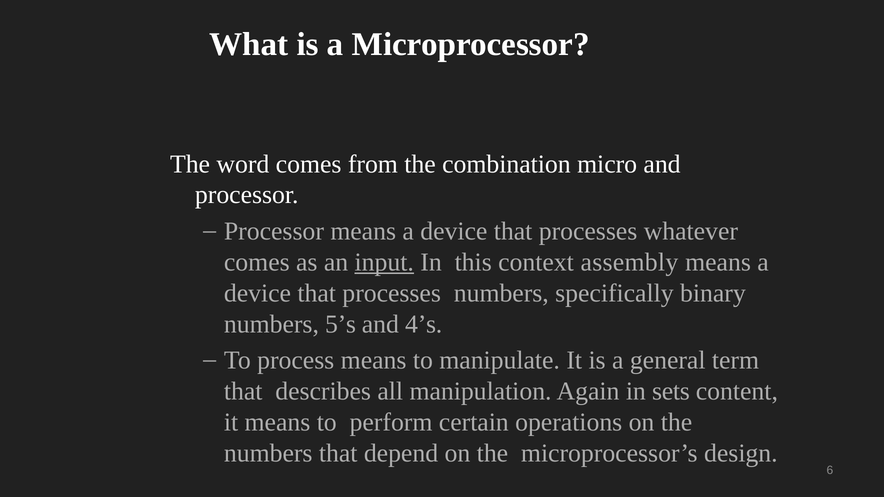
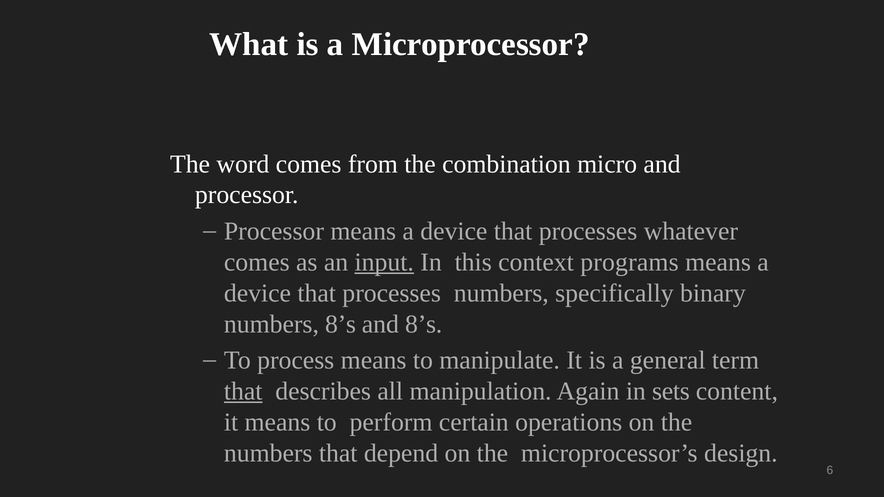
assembly: assembly -> programs
numbers 5’s: 5’s -> 8’s
and 4’s: 4’s -> 8’s
that at (243, 392) underline: none -> present
